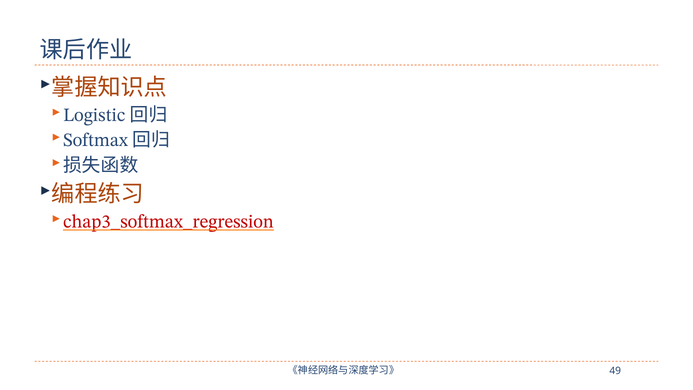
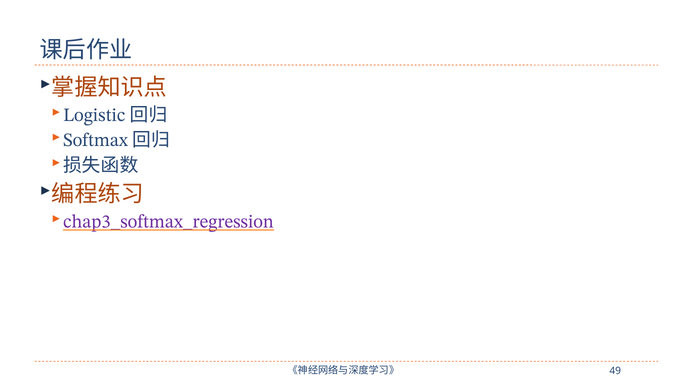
chap3_softmax_regression colour: red -> purple
